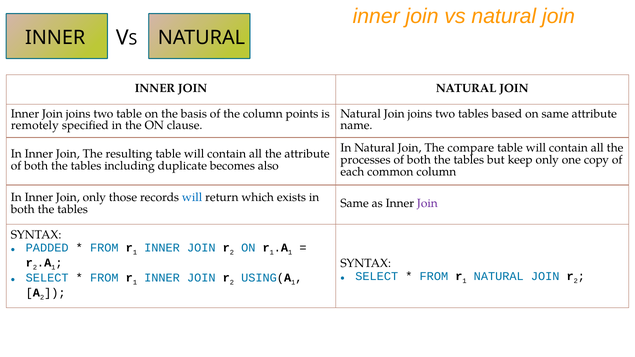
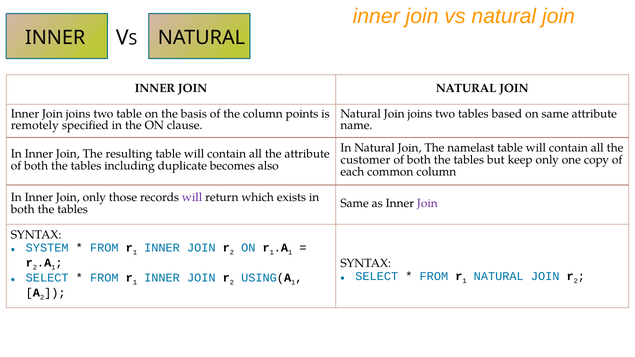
compare: compare -> namelast
processes: processes -> customer
will at (192, 197) colour: blue -> purple
PADDED: PADDED -> SYSTEM
